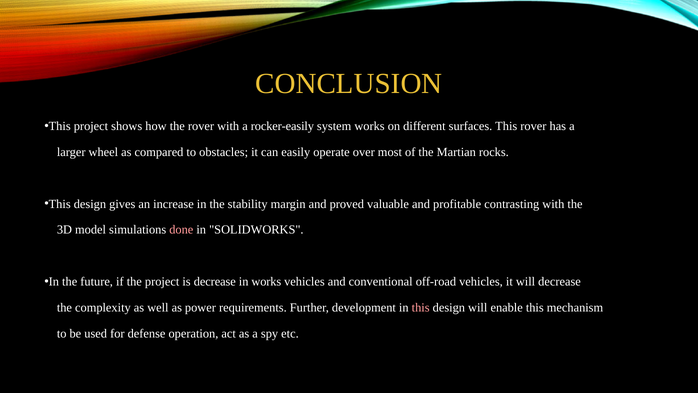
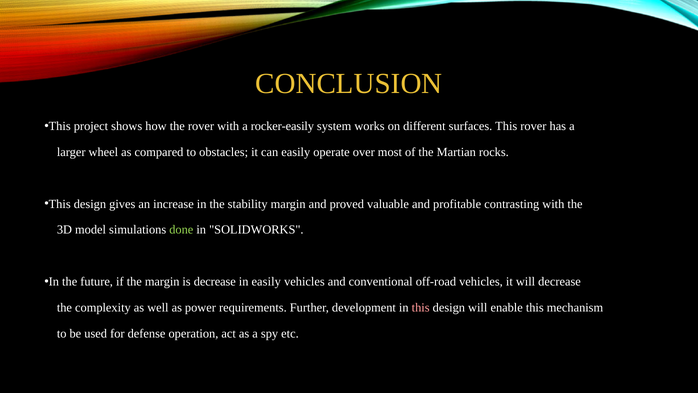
done colour: pink -> light green
the project: project -> margin
in works: works -> easily
